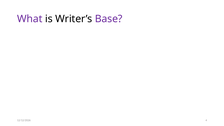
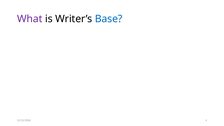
Base colour: purple -> blue
